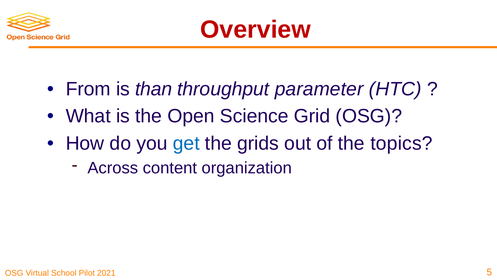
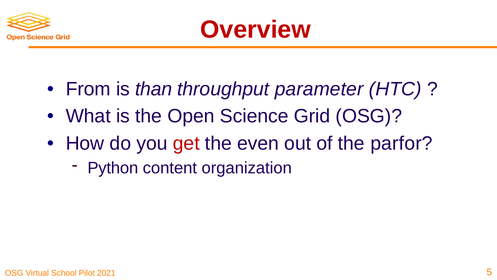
get colour: blue -> red
grids: grids -> even
topics: topics -> parfor
Across: Across -> Python
